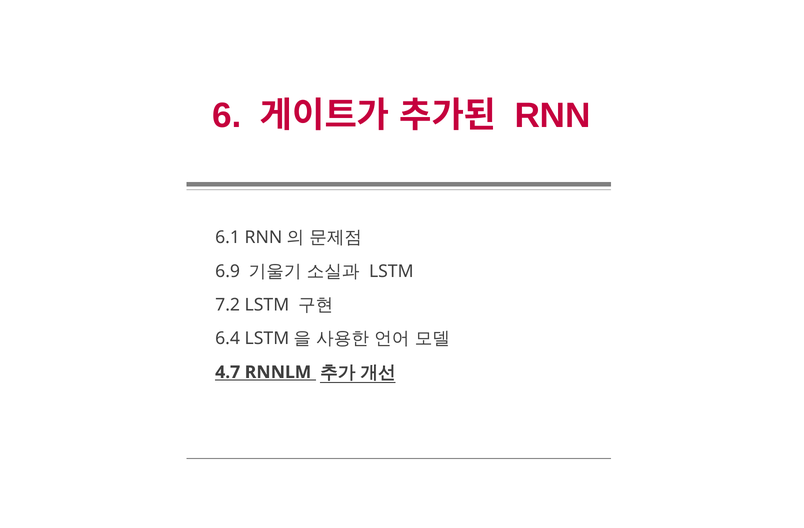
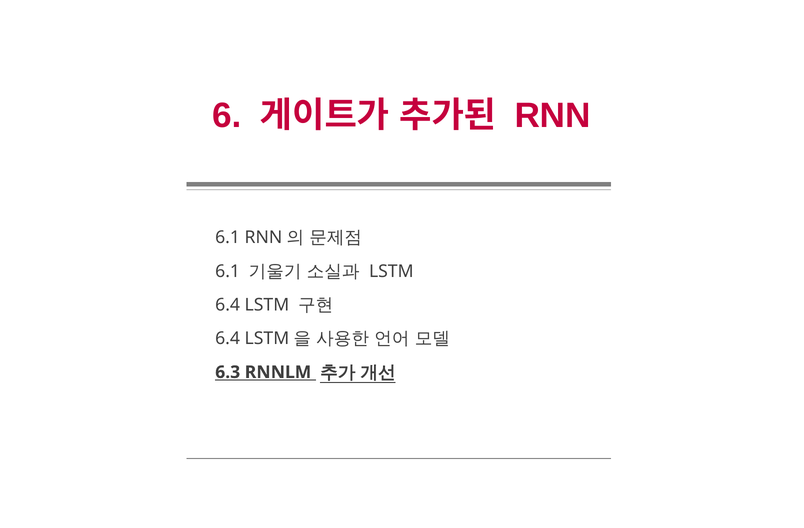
6.9 at (228, 271): 6.9 -> 6.1
7.2 at (228, 305): 7.2 -> 6.4
4.7: 4.7 -> 6.3
